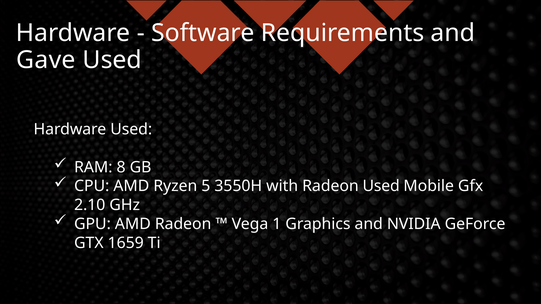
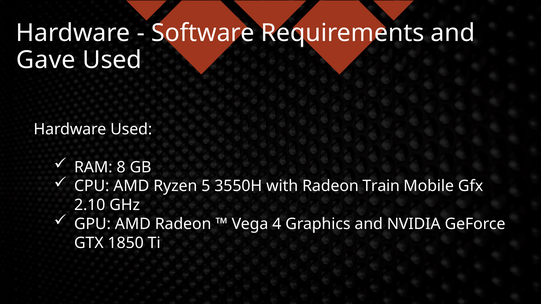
Radeon Used: Used -> Train
1: 1 -> 4
1659: 1659 -> 1850
